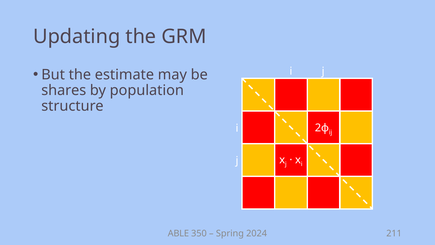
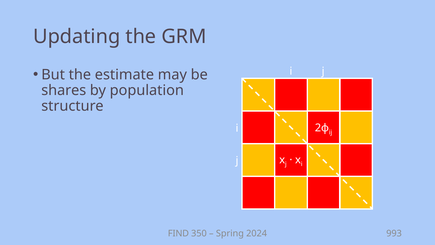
ABLE: ABLE -> FIND
211: 211 -> 993
